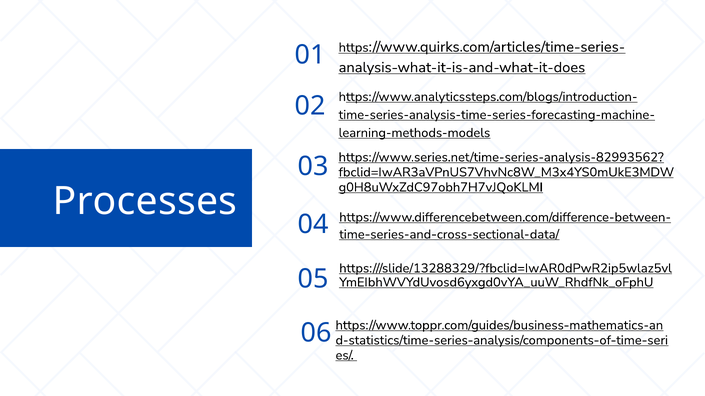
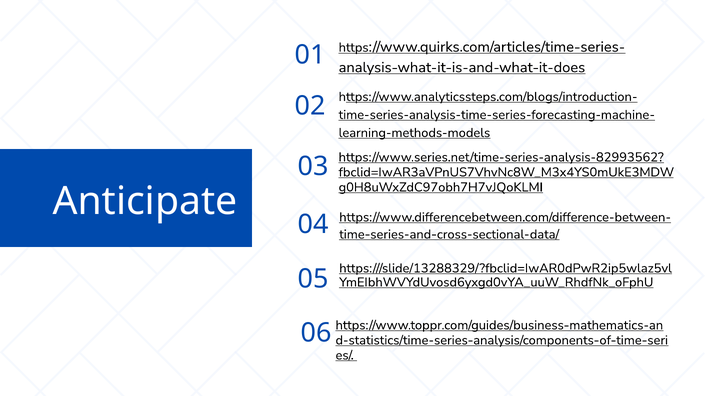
Processes: Processes -> Anticipate
